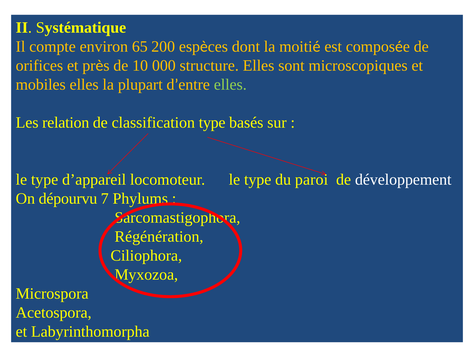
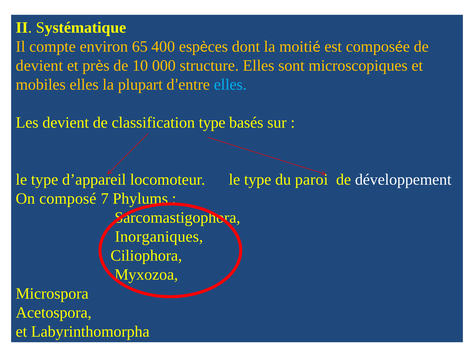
200: 200 -> 400
orifices at (39, 66): orifices -> devient
elles at (230, 85) colour: light green -> light blue
Les relation: relation -> devient
dépourvu: dépourvu -> composé
Régénération: Régénération -> Inorganiques
